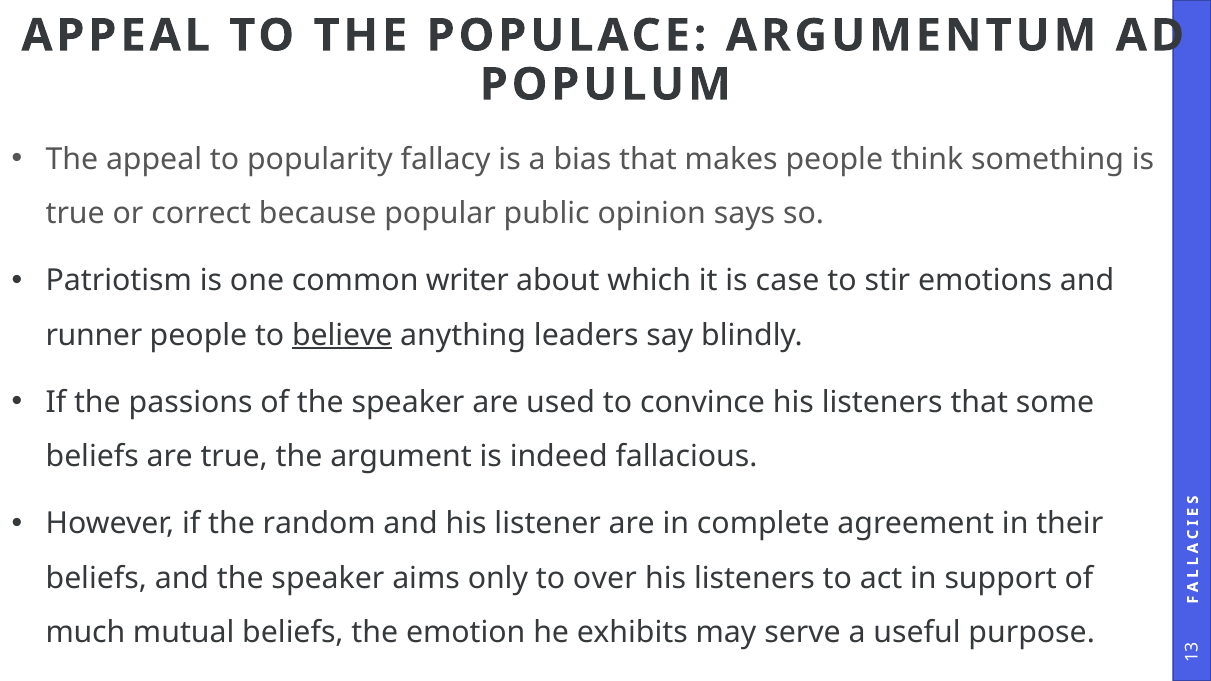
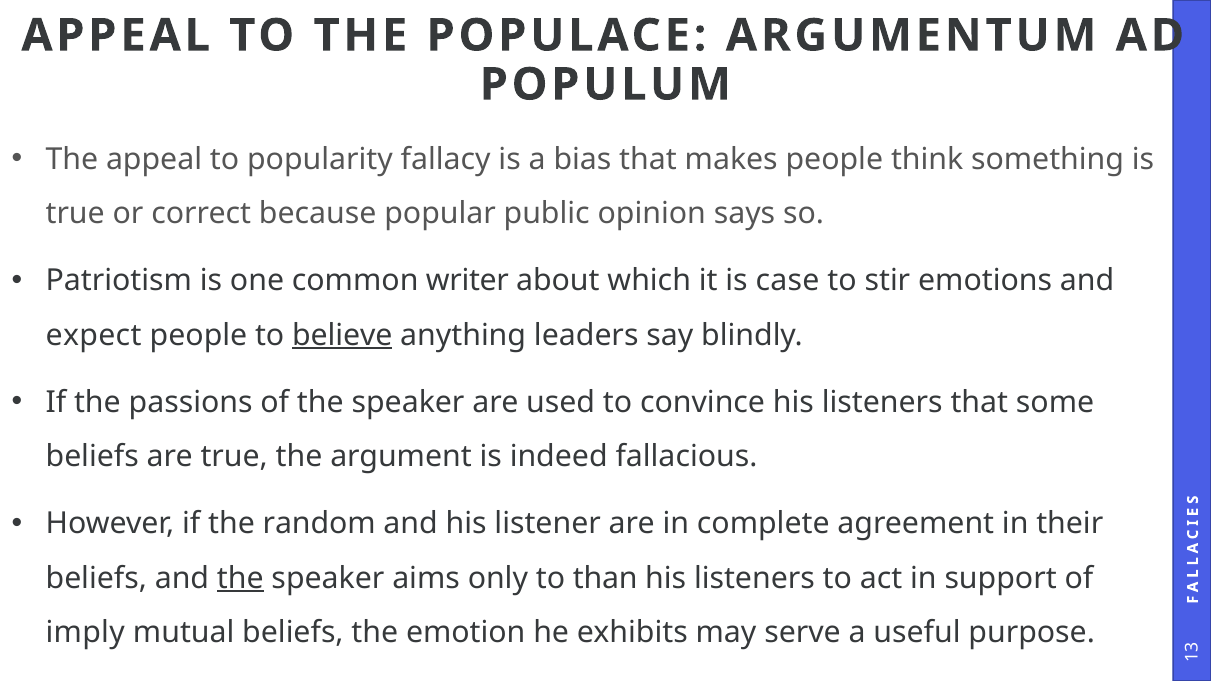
runner: runner -> expect
the at (240, 579) underline: none -> present
over: over -> than
much: much -> imply
